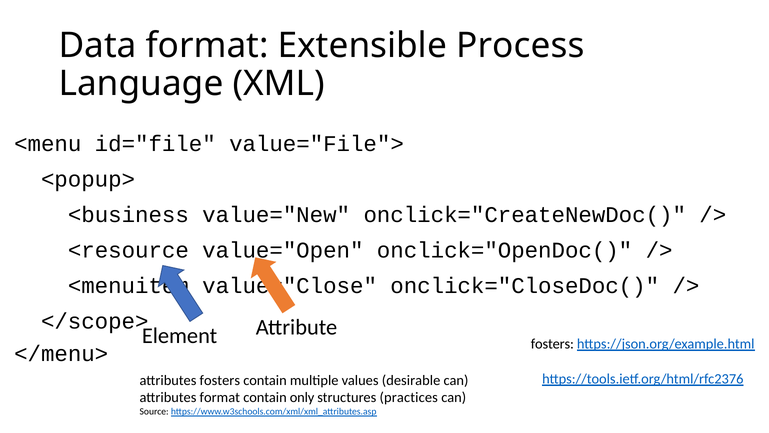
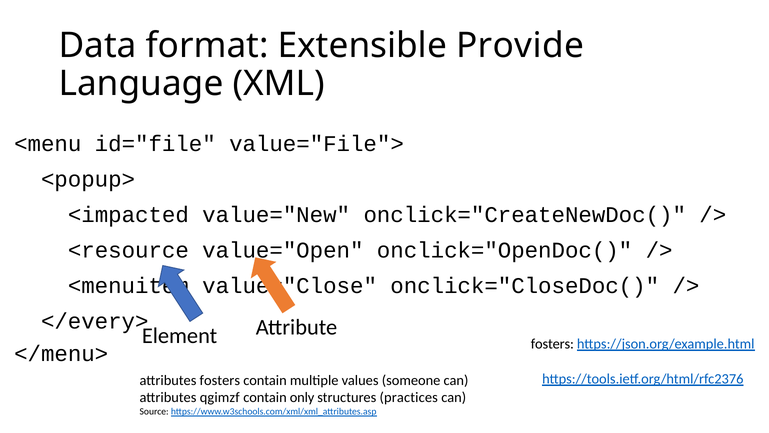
Process: Process -> Provide
<business: <business -> <impacted
</scope>: </scope> -> </every>
desirable: desirable -> someone
attributes format: format -> qgimzf
